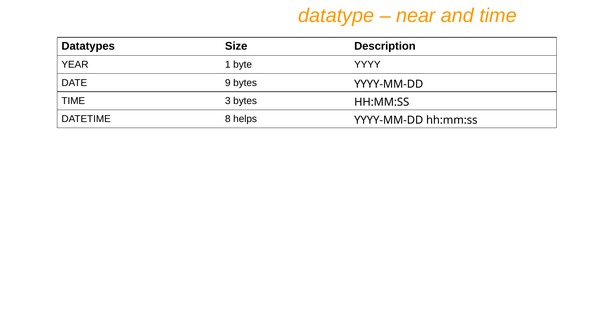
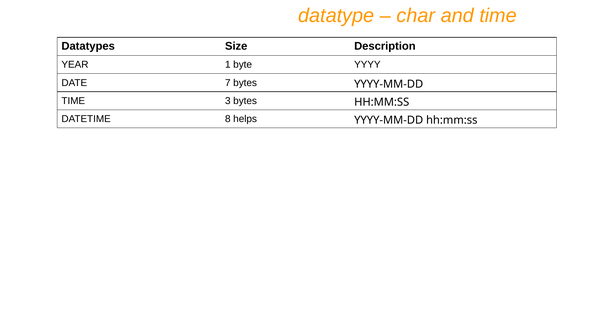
near: near -> char
9: 9 -> 7
